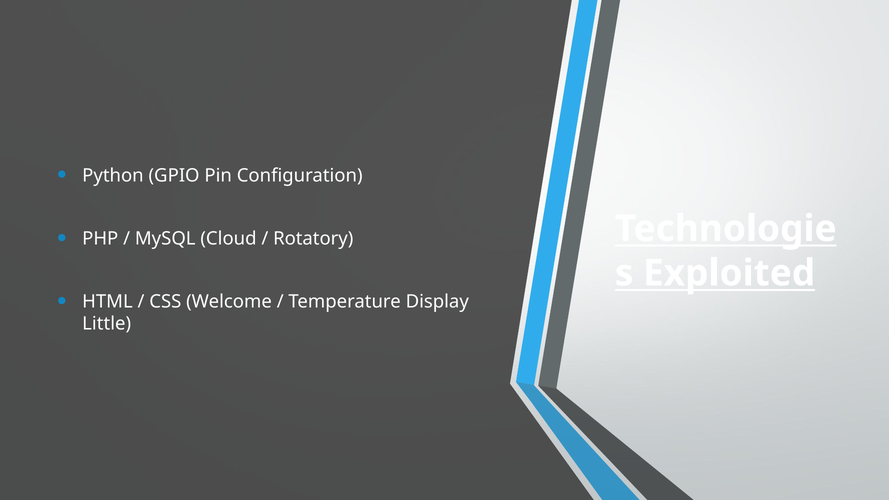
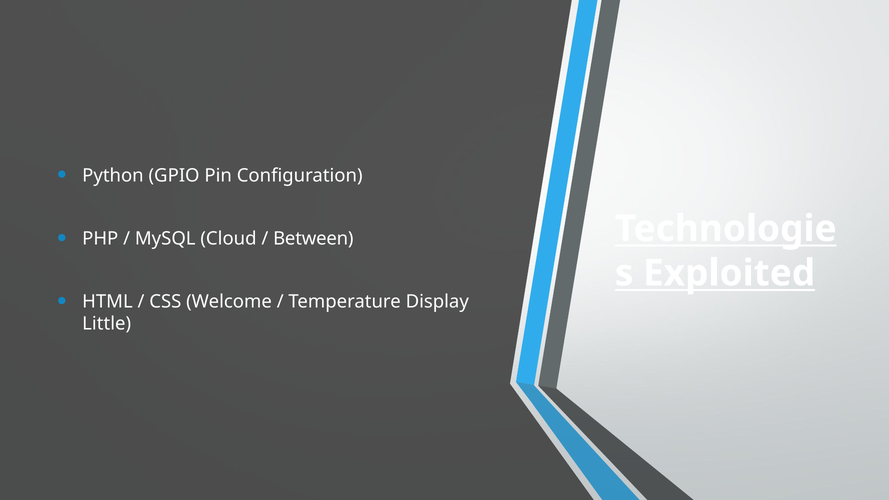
Rotatory: Rotatory -> Between
